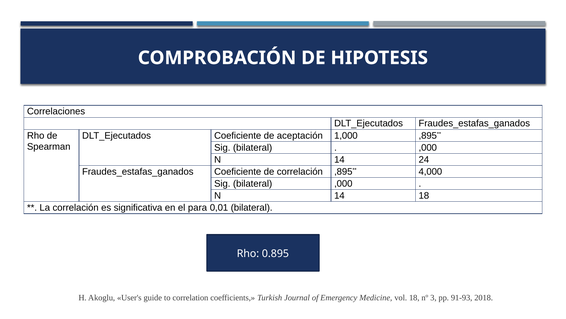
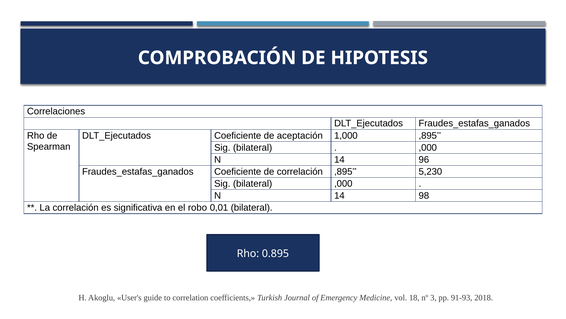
24: 24 -> 96
4,000: 4,000 -> 5,230
14 18: 18 -> 98
para: para -> robo
